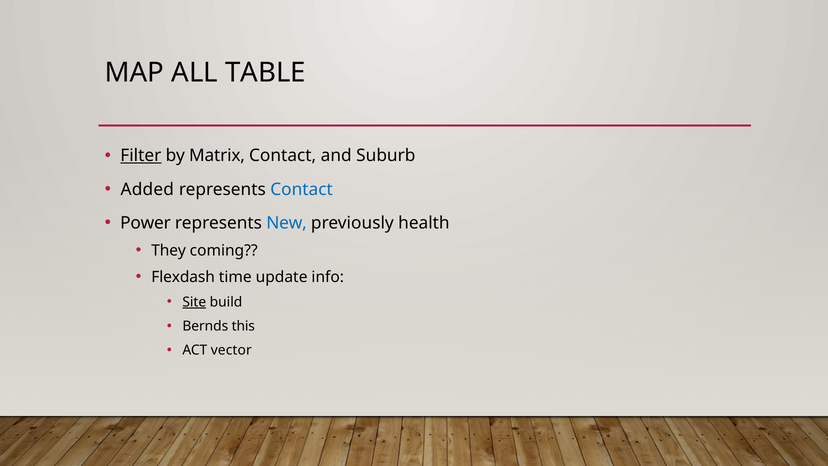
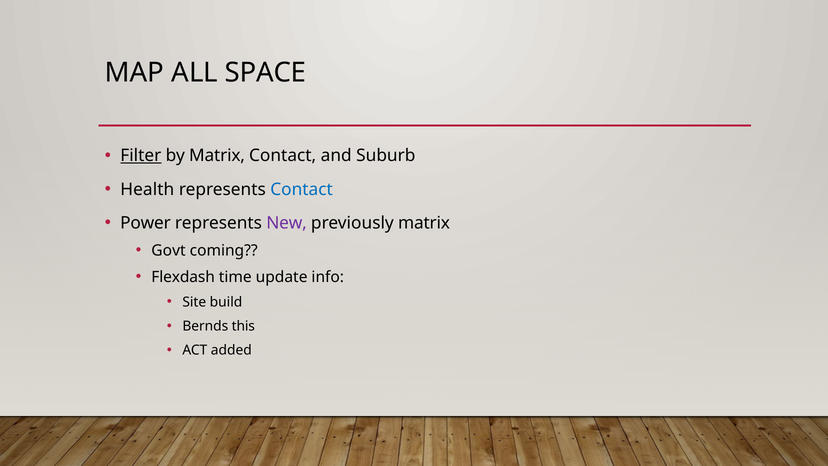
TABLE: TABLE -> SPACE
Added: Added -> Health
New colour: blue -> purple
previously health: health -> matrix
They: They -> Govt
Site underline: present -> none
vector: vector -> added
